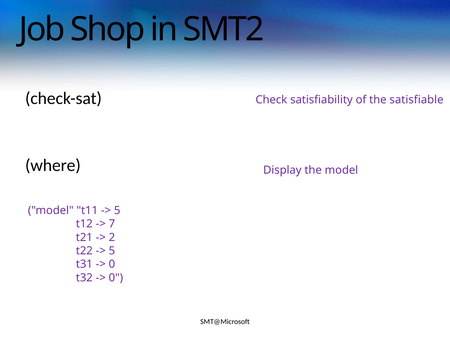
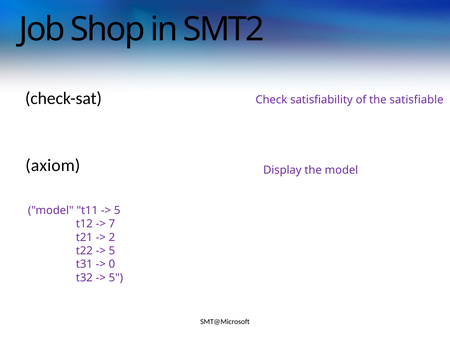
where: where -> axiom
0 at (116, 278): 0 -> 5
